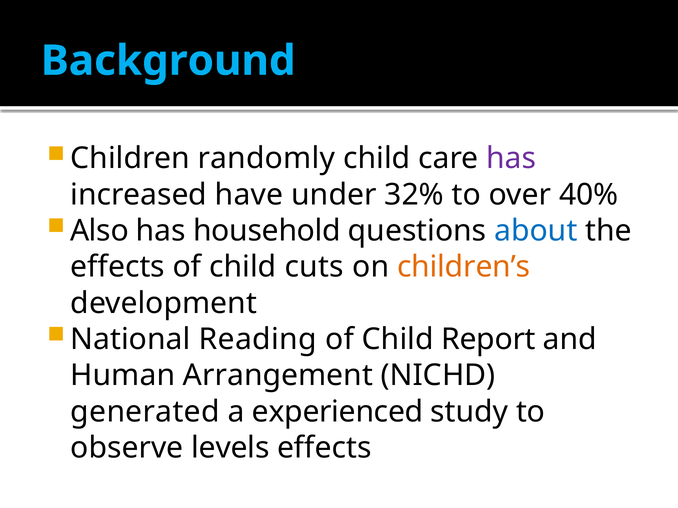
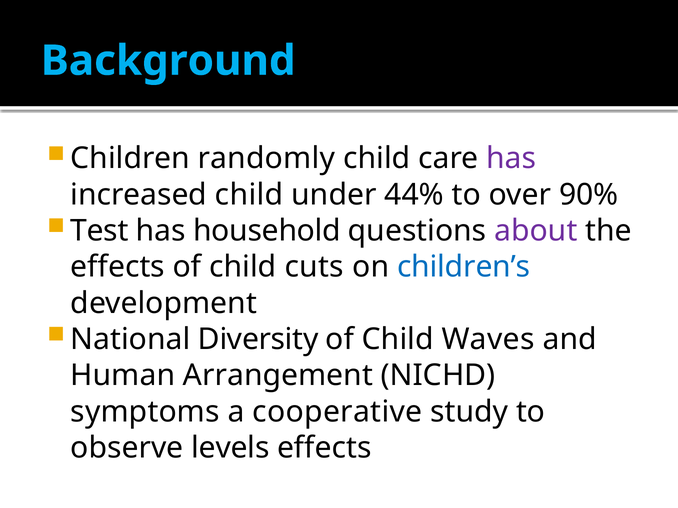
increased have: have -> child
32%: 32% -> 44%
40%: 40% -> 90%
Also: Also -> Test
about colour: blue -> purple
children’s colour: orange -> blue
Reading: Reading -> Diversity
Report: Report -> Waves
generated: generated -> symptoms
experienced: experienced -> cooperative
